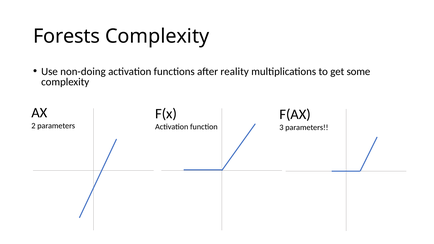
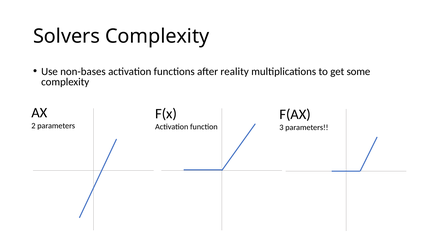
Forests: Forests -> Solvers
non-doing: non-doing -> non-bases
